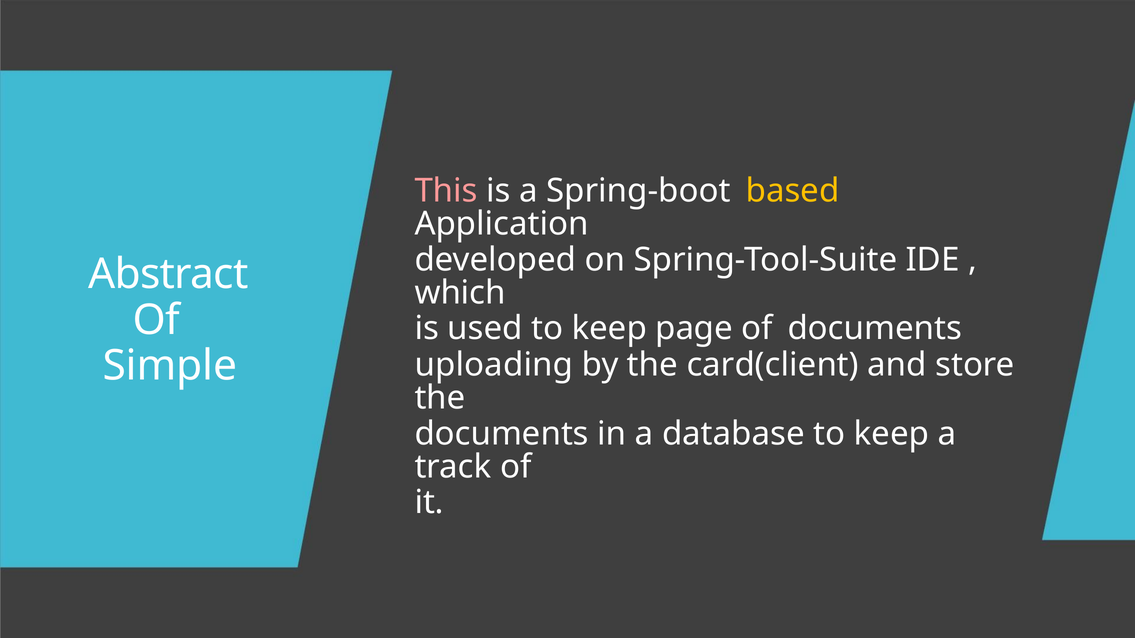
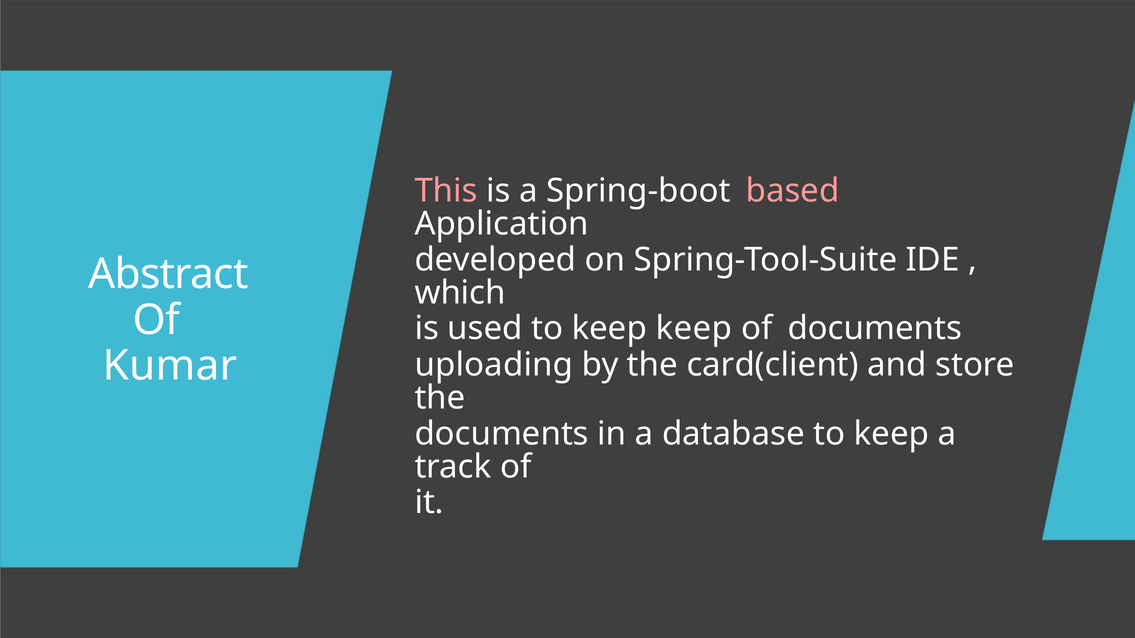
based colour: yellow -> pink
keep page: page -> keep
Simple: Simple -> Kumar
